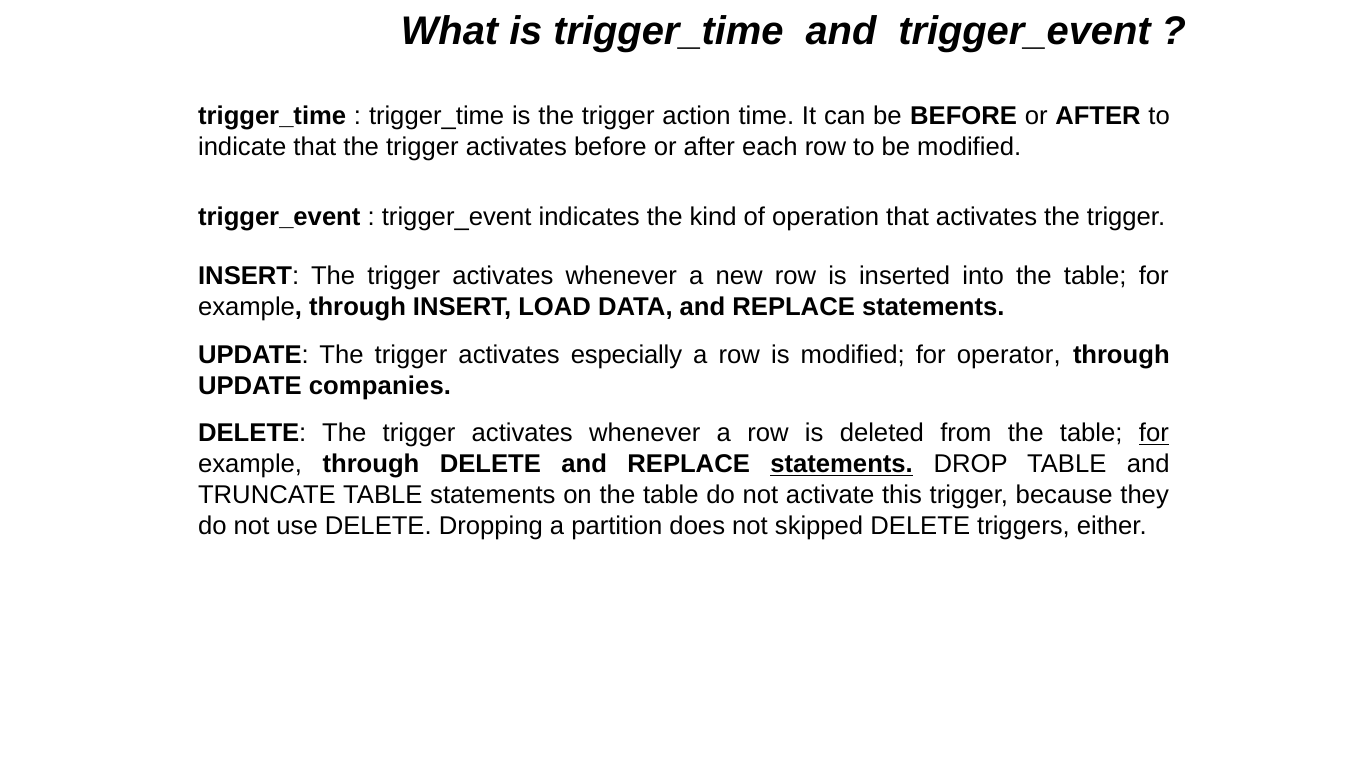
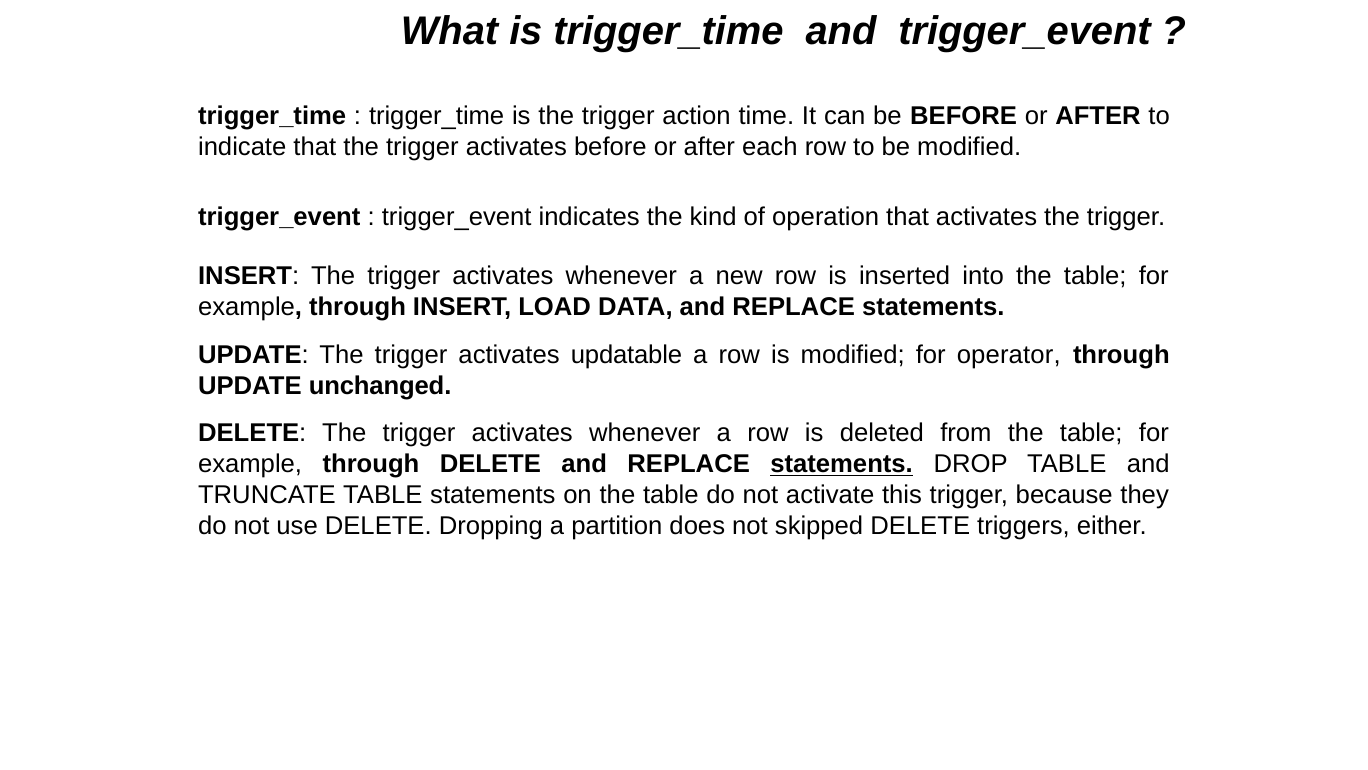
especially: especially -> updatable
companies: companies -> unchanged
for at (1154, 433) underline: present -> none
